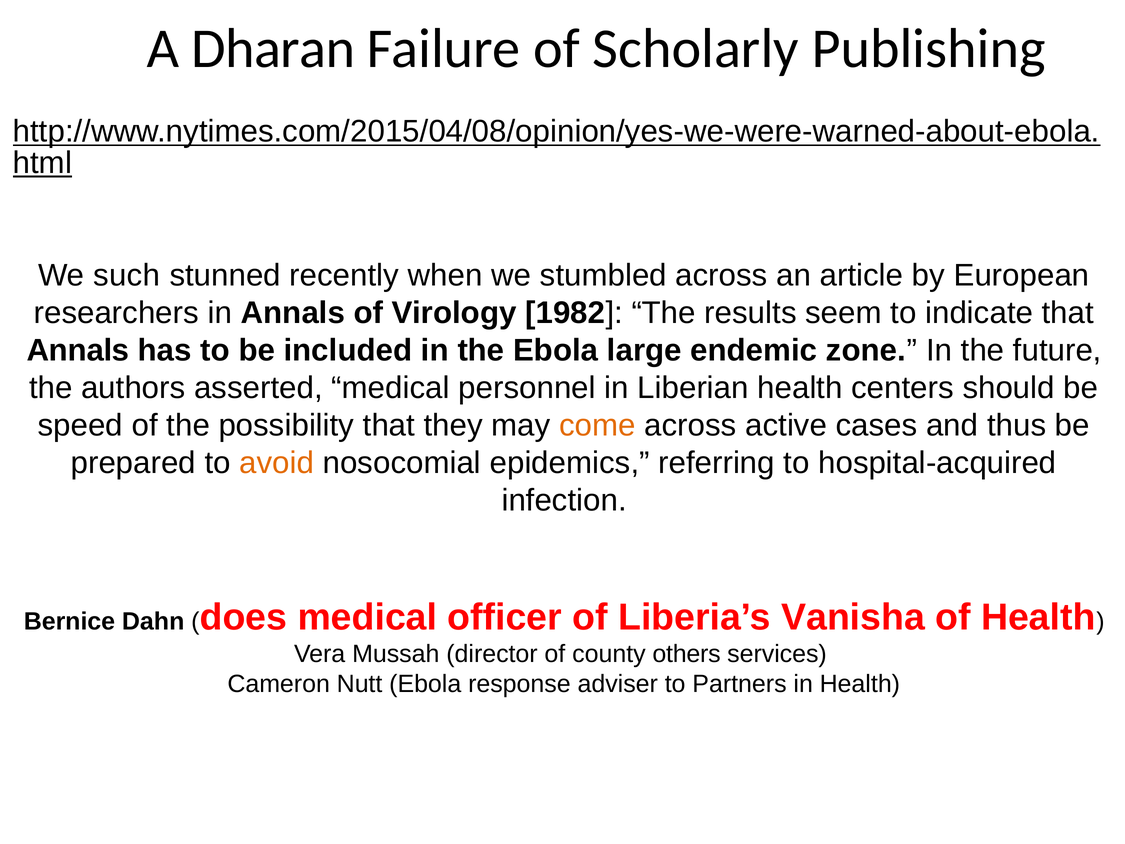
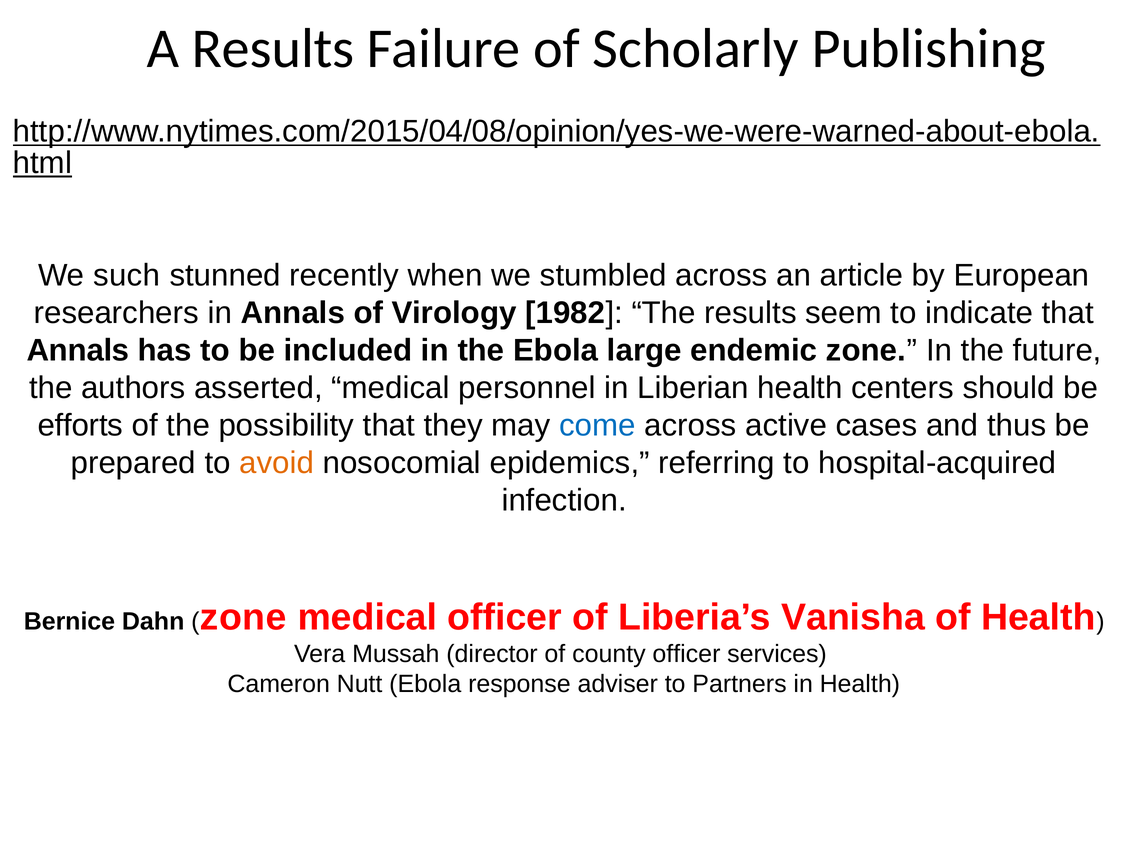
A Dharan: Dharan -> Results
speed: speed -> efforts
come colour: orange -> blue
does at (243, 617): does -> zone
county others: others -> officer
